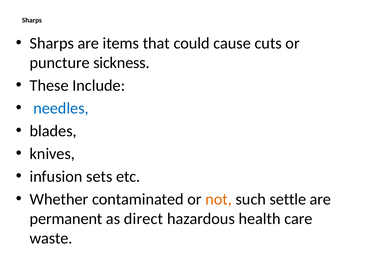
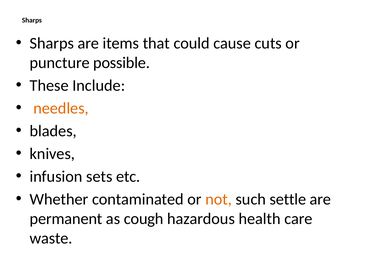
sickness: sickness -> possible
needles colour: blue -> orange
direct: direct -> cough
